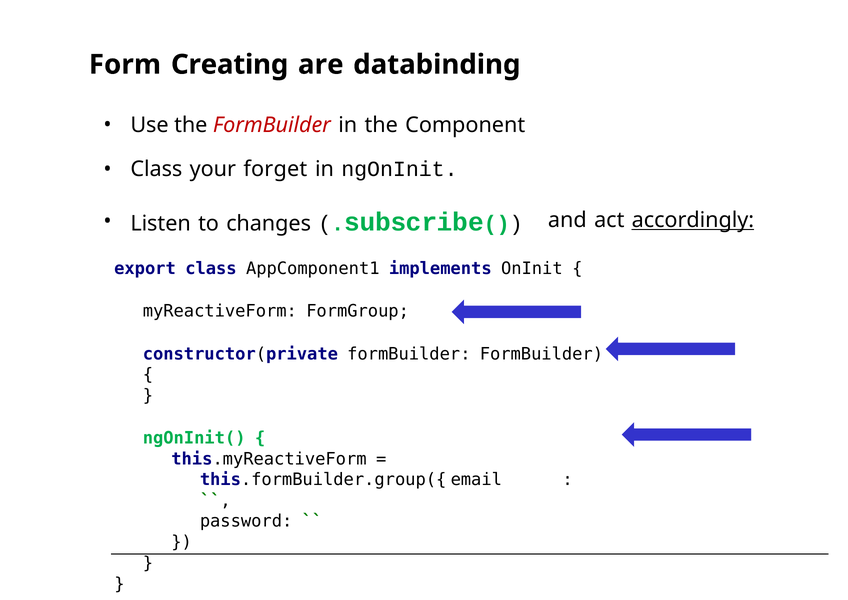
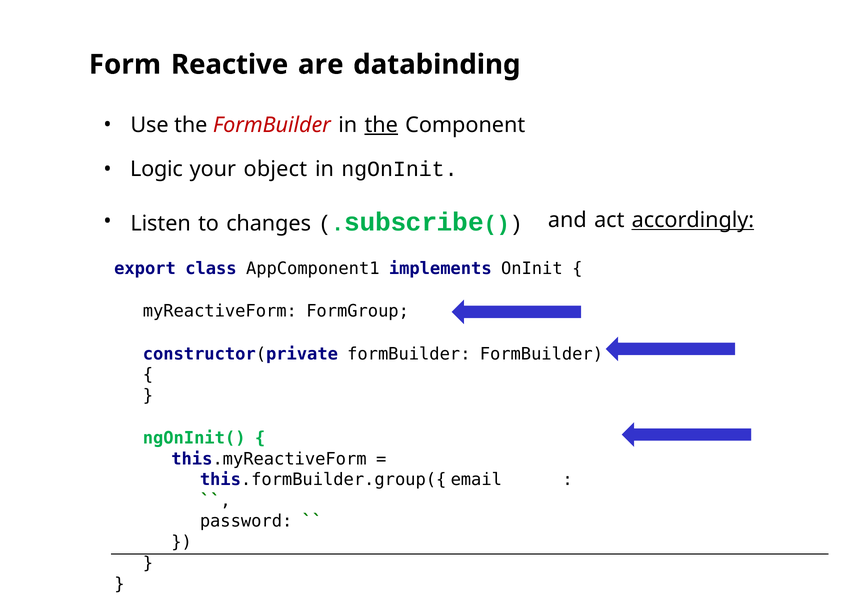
Creating: Creating -> Reactive
the at (381, 125) underline: none -> present
Class at (156, 169): Class -> Logic
forget: forget -> object
